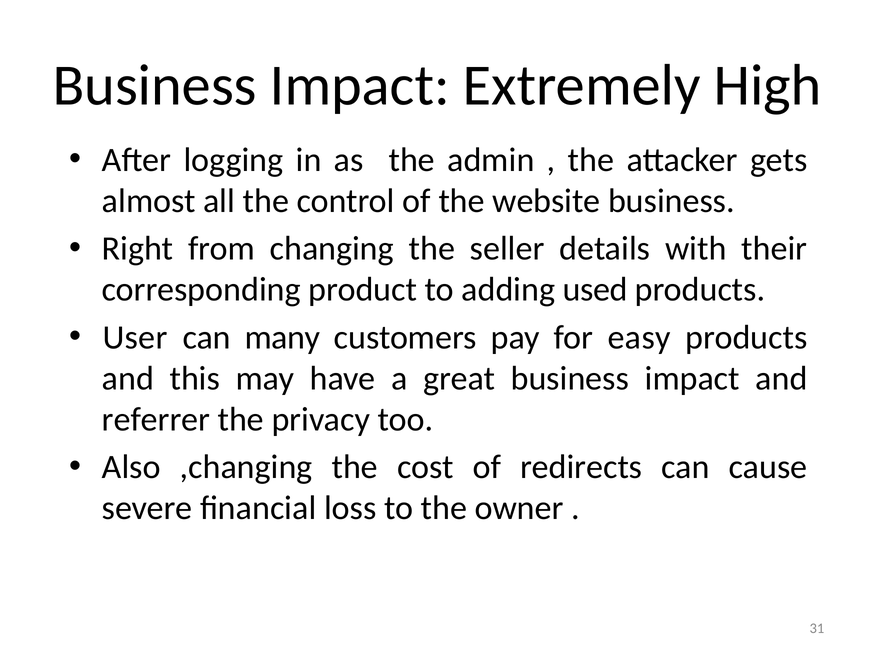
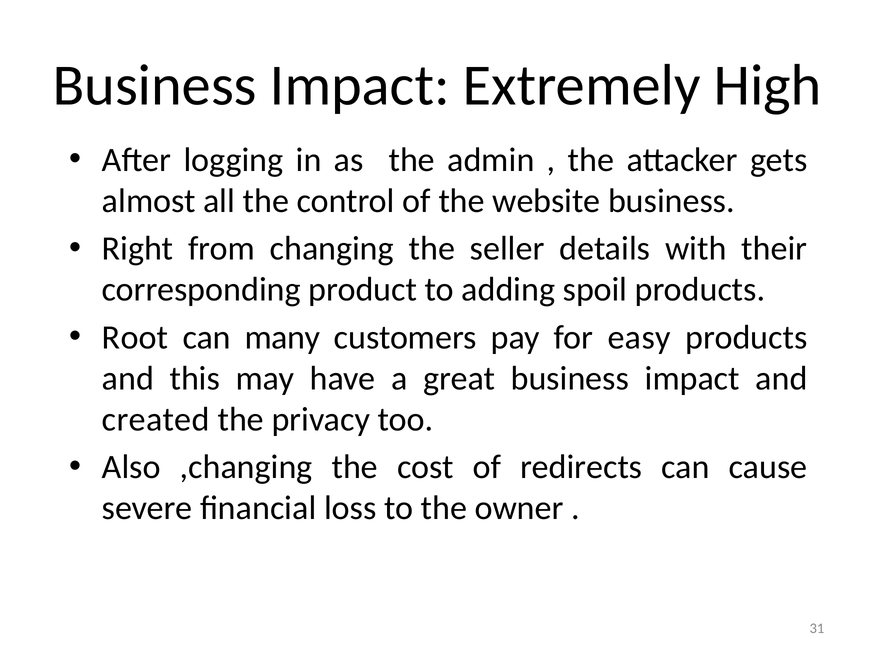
used: used -> spoil
User: User -> Root
referrer: referrer -> created
